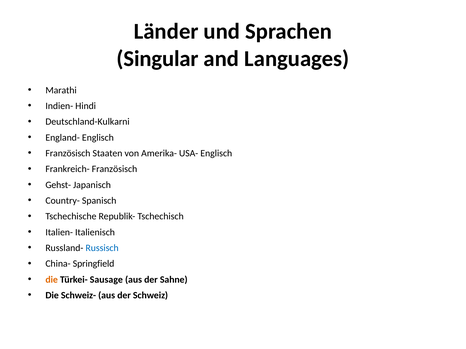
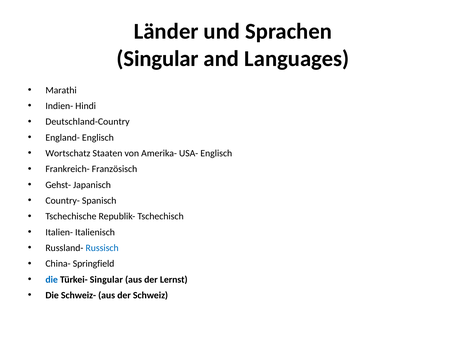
Deutschland-Kulkarni: Deutschland-Kulkarni -> Deutschland-Country
Französisch at (68, 154): Französisch -> Wortschatz
die at (52, 280) colour: orange -> blue
Türkei- Sausage: Sausage -> Singular
Sahne: Sahne -> Lernst
